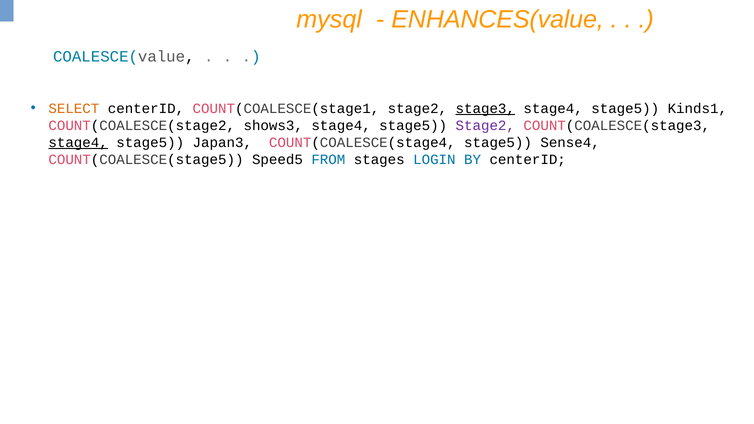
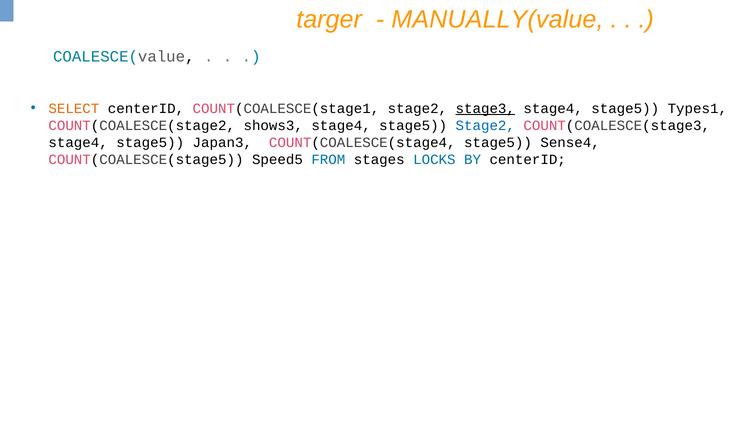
mysql: mysql -> targer
ENHANCES(value: ENHANCES(value -> MANUALLY(value
Kinds1: Kinds1 -> Types1
Stage2 at (485, 125) colour: purple -> blue
stage4 at (78, 142) underline: present -> none
LOGIN: LOGIN -> LOCKS
